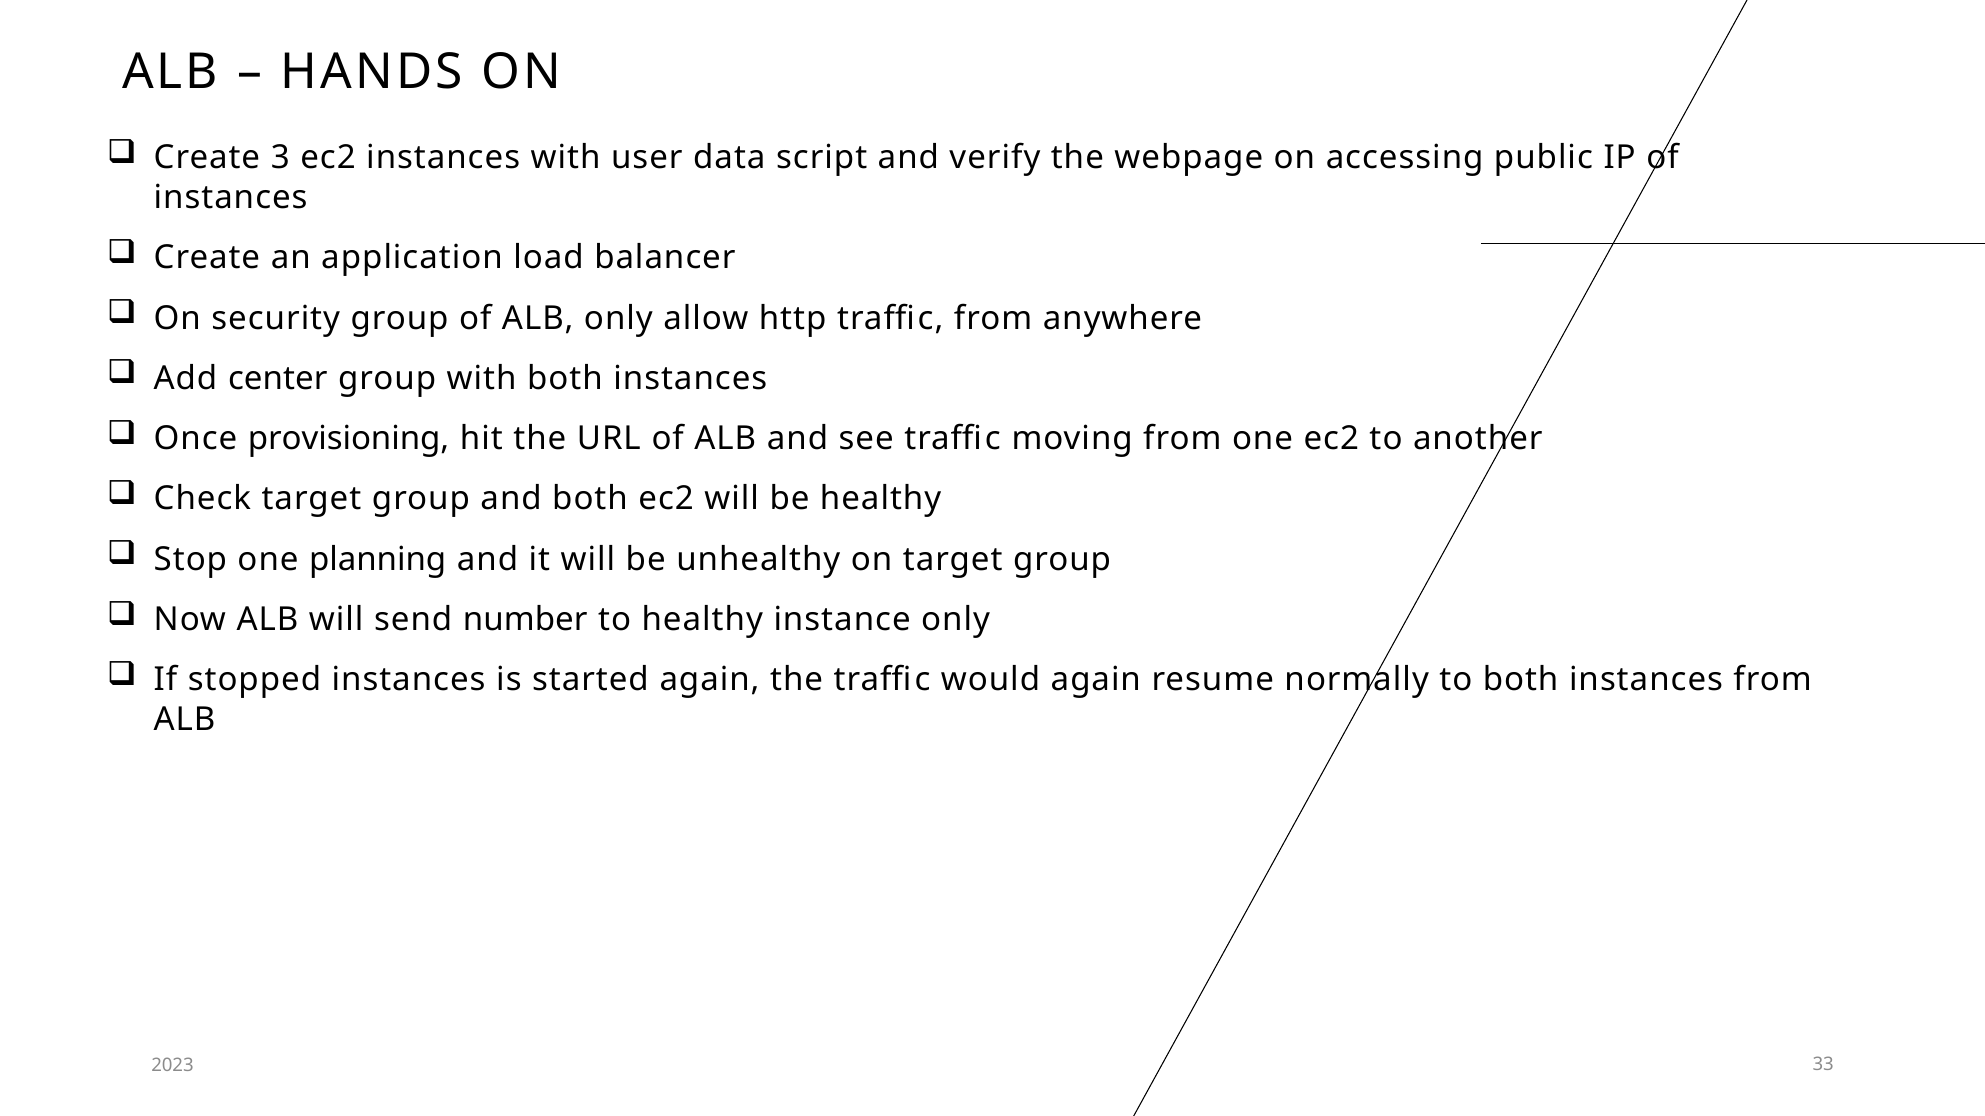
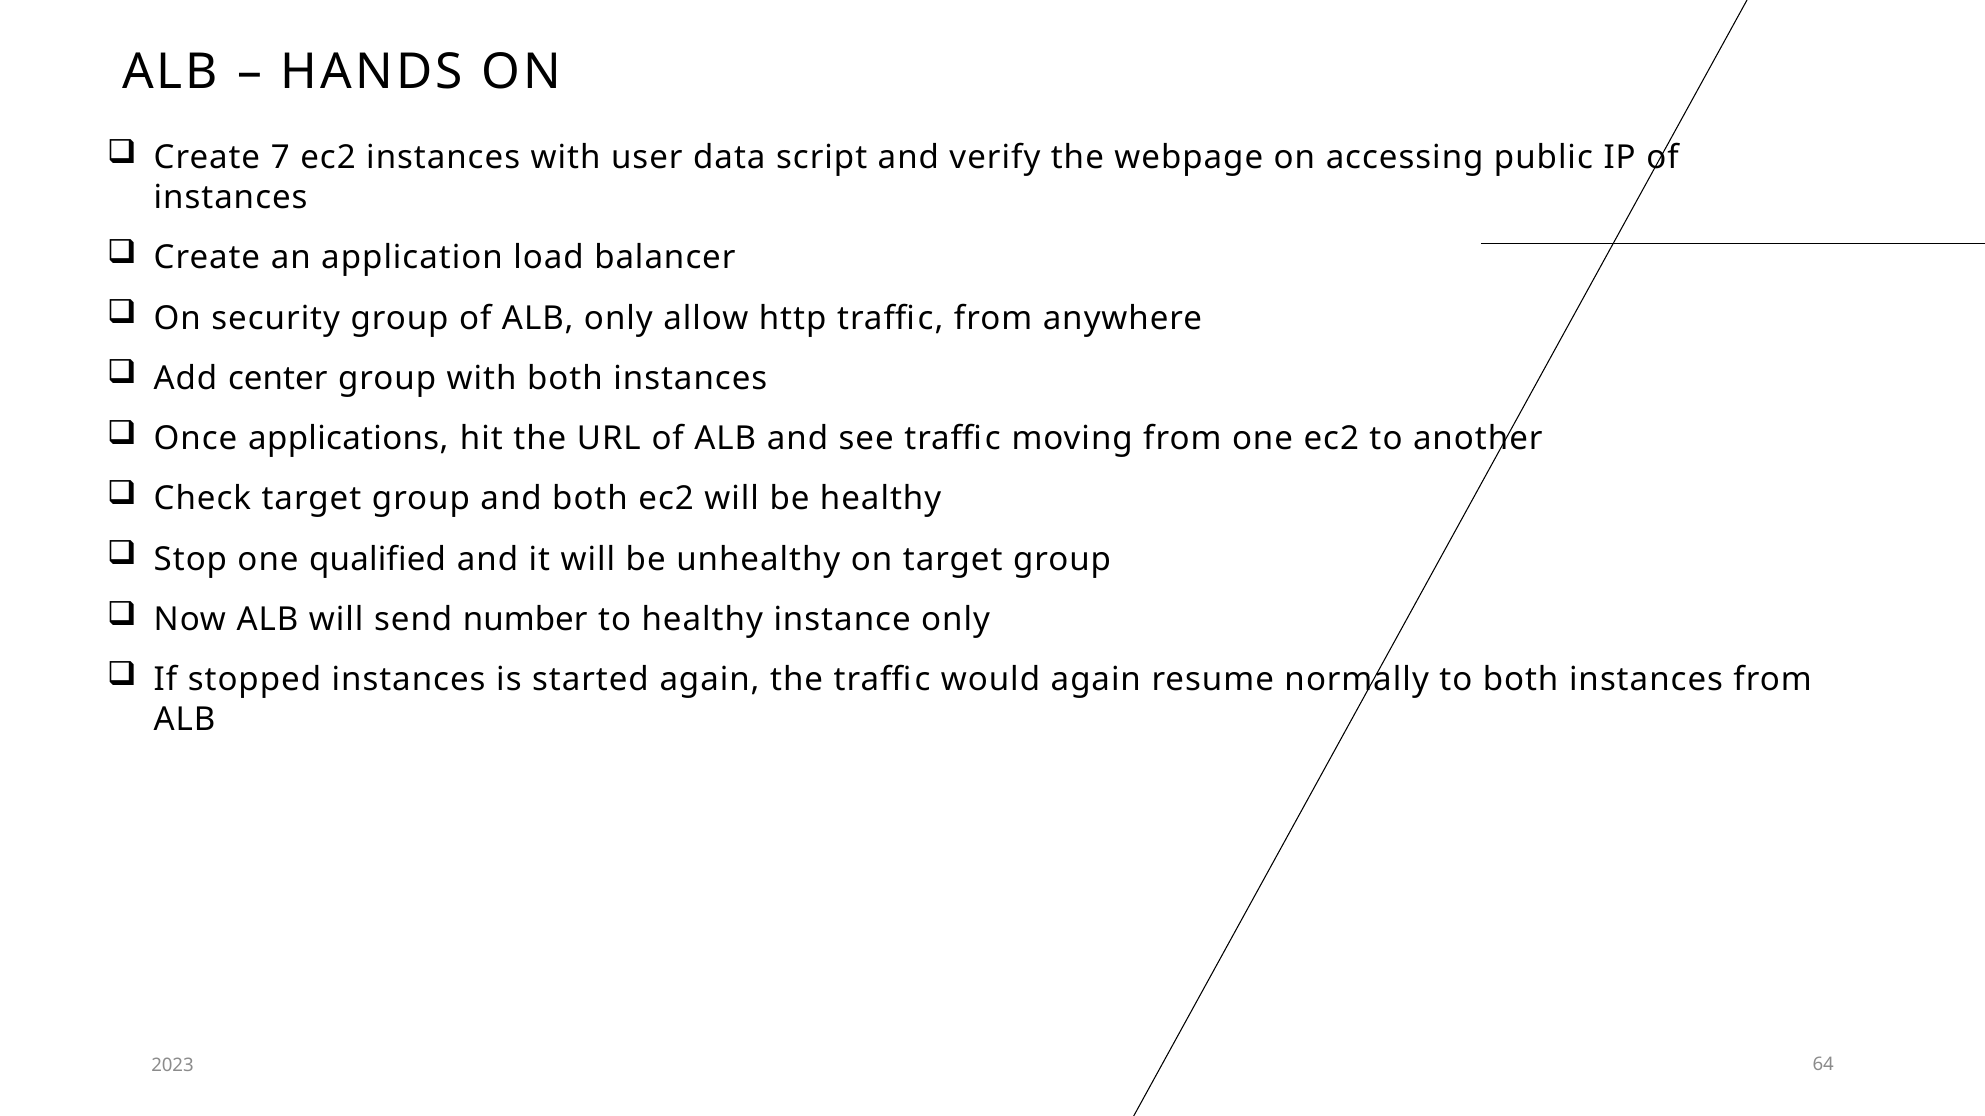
3: 3 -> 7
provisioning: provisioning -> applications
planning: planning -> qualified
33: 33 -> 64
